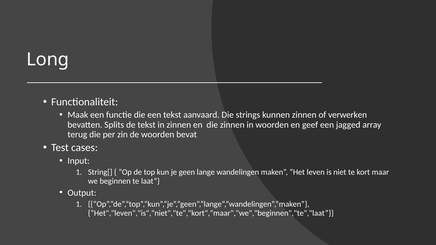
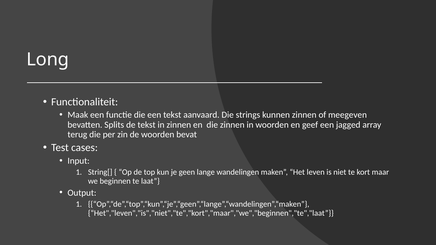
verwerken: verwerken -> meegeven
